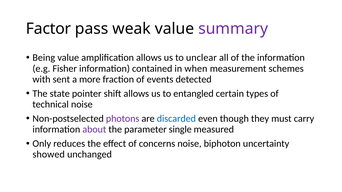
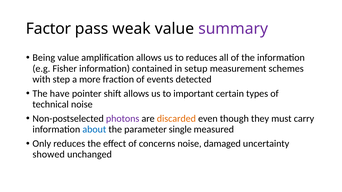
to unclear: unclear -> reduces
when: when -> setup
sent: sent -> step
state: state -> have
entangled: entangled -> important
discarded colour: blue -> orange
about colour: purple -> blue
biphoton: biphoton -> damaged
